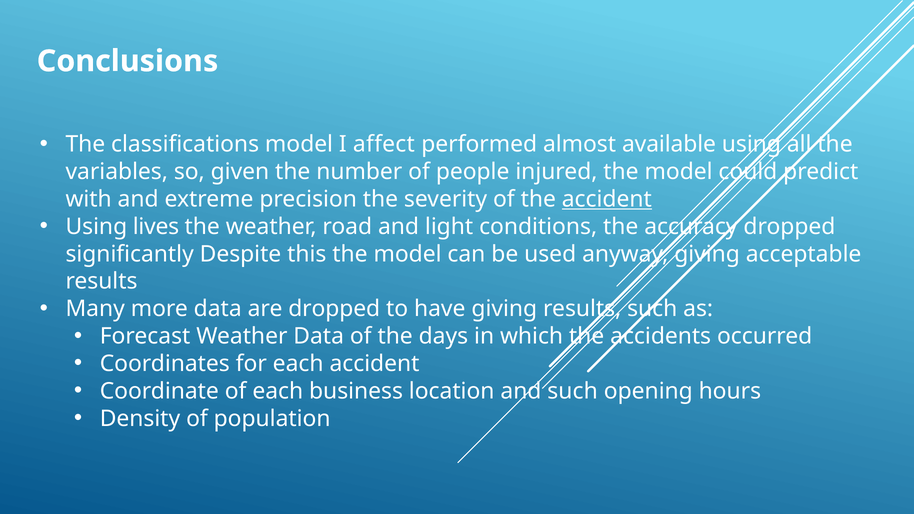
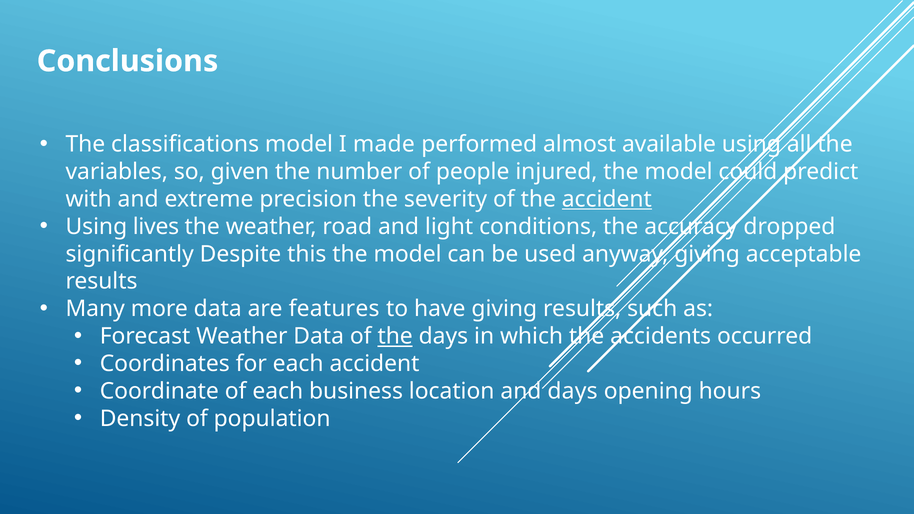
affect: affect -> made
are dropped: dropped -> features
the at (395, 336) underline: none -> present
and such: such -> days
